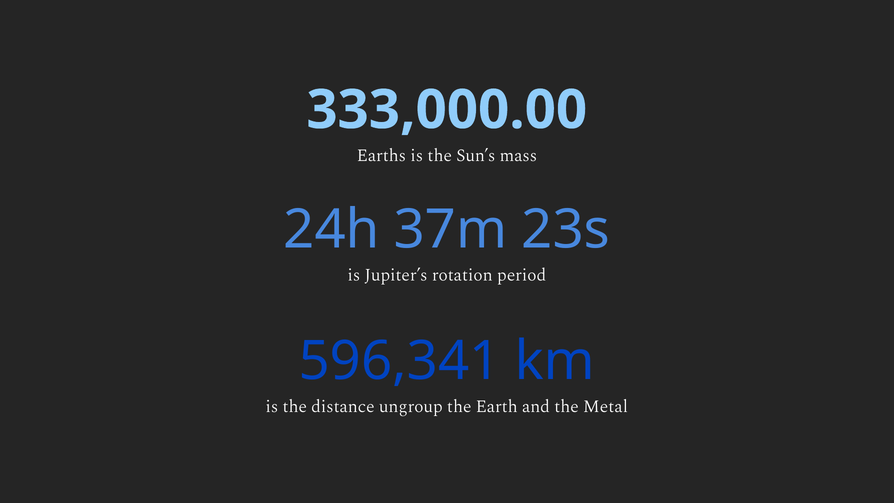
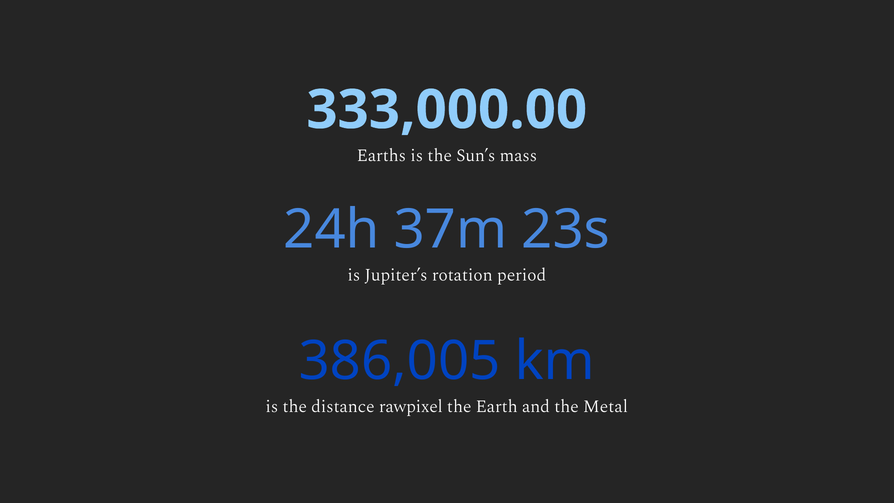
596,341: 596,341 -> 386,005
ungroup: ungroup -> rawpixel
